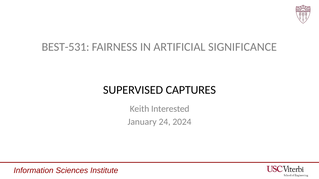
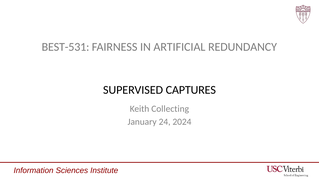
SIGNIFICANCE: SIGNIFICANCE -> REDUNDANCY
Interested: Interested -> Collecting
